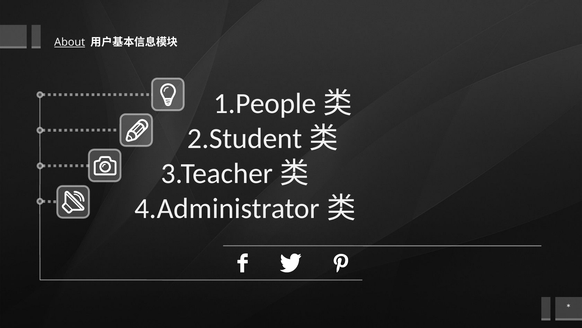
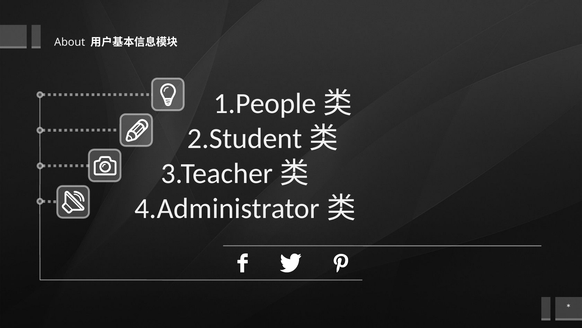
About underline: present -> none
